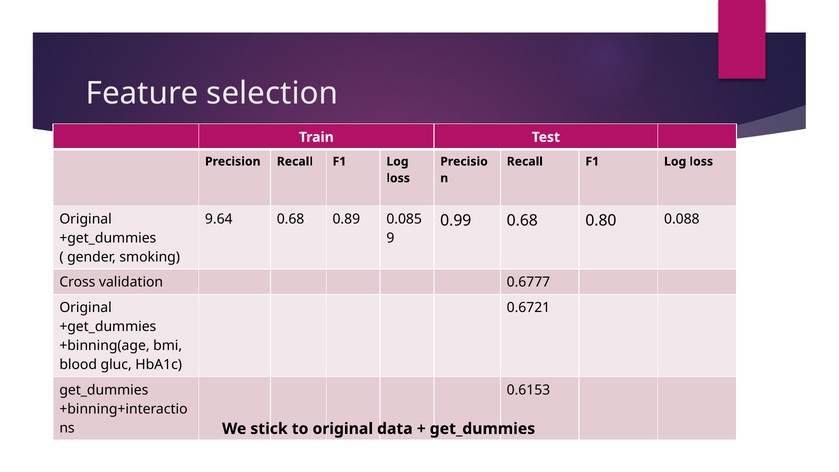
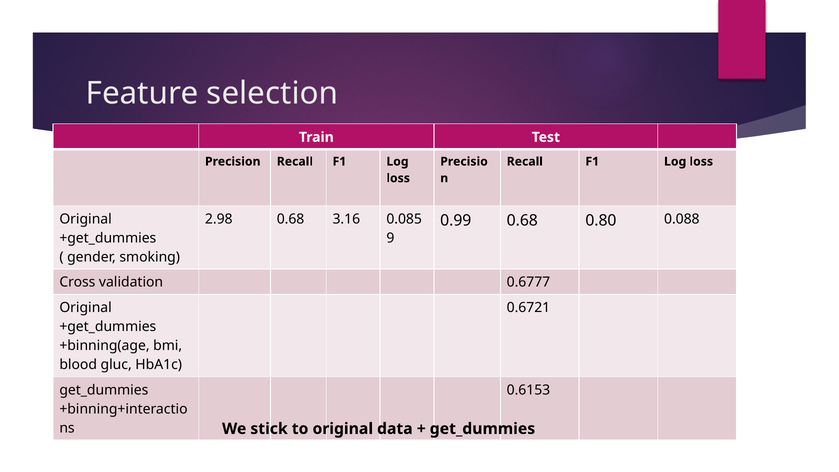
9.64: 9.64 -> 2.98
0.89: 0.89 -> 3.16
